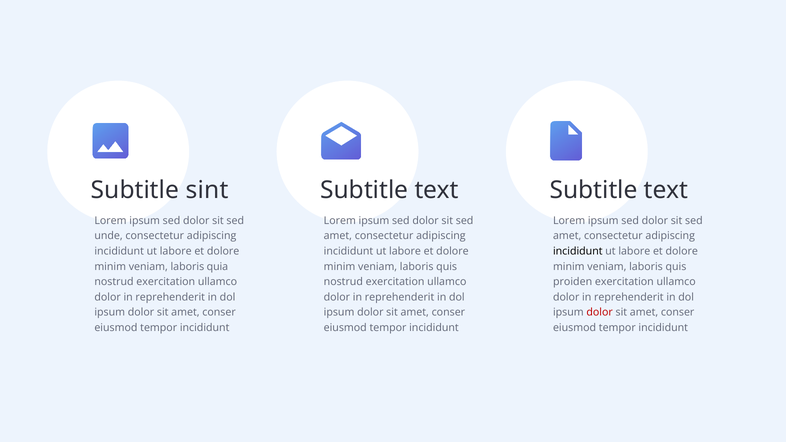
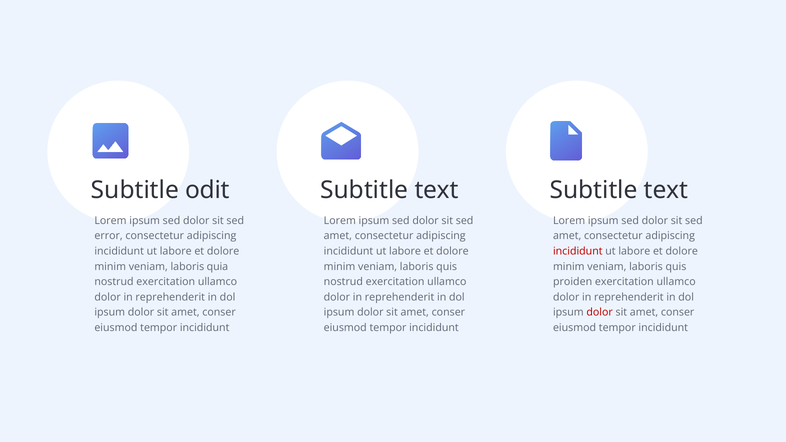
sint: sint -> odit
unde: unde -> error
incididunt at (578, 251) colour: black -> red
